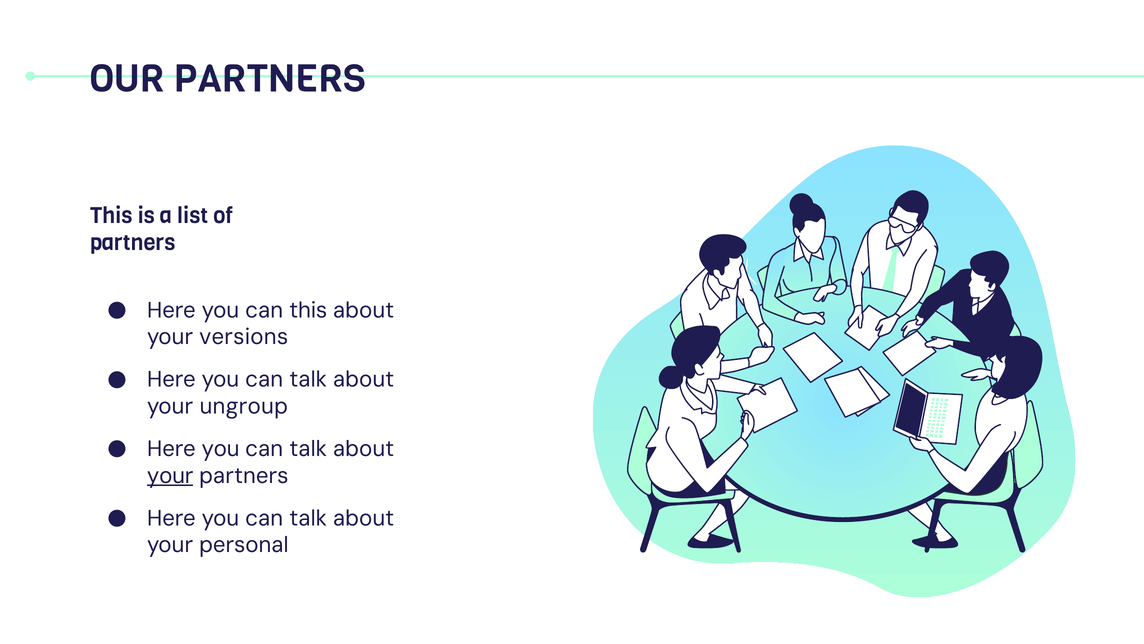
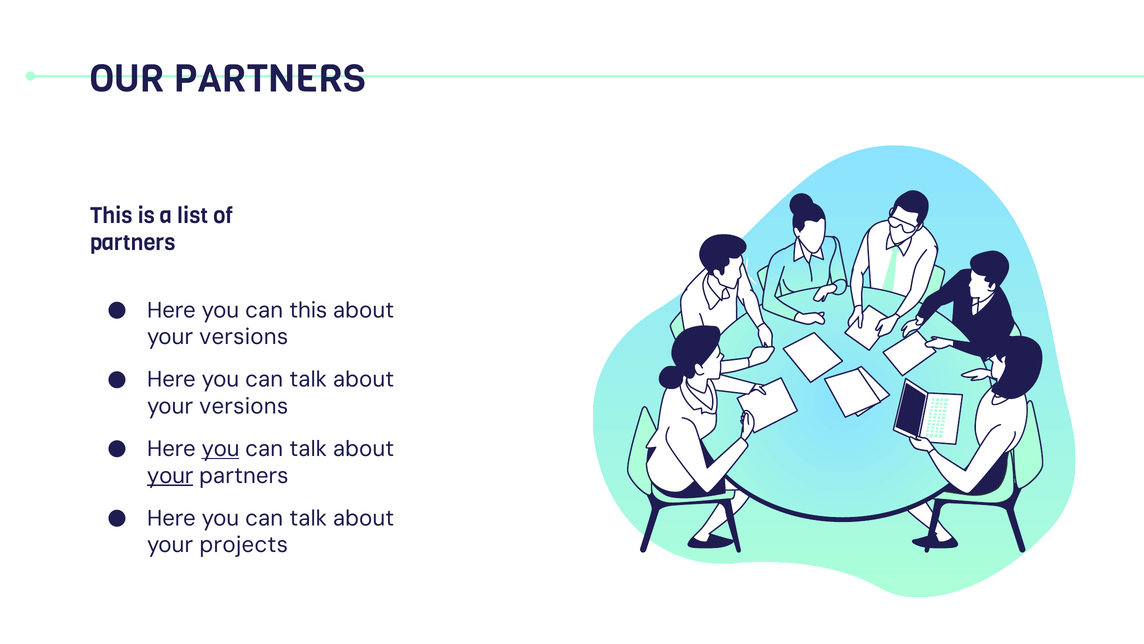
ungroup at (244, 406): ungroup -> versions
you at (221, 449) underline: none -> present
personal: personal -> projects
